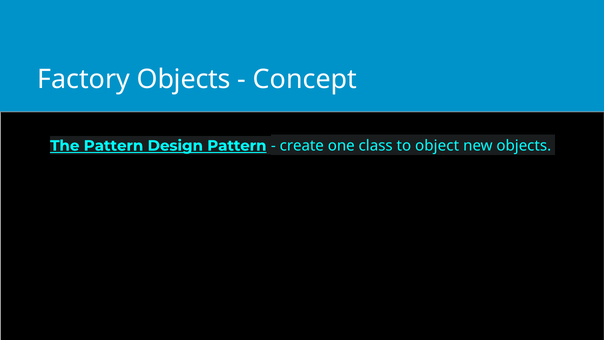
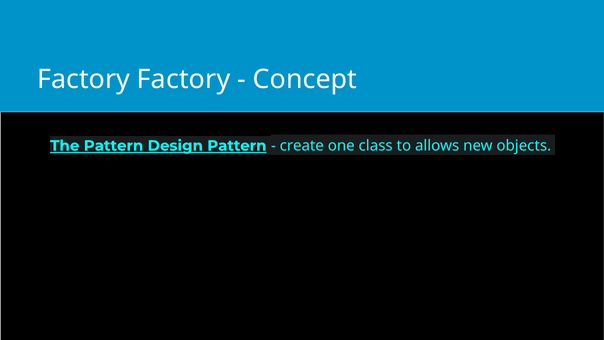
Factory Objects: Objects -> Factory
object: object -> allows
